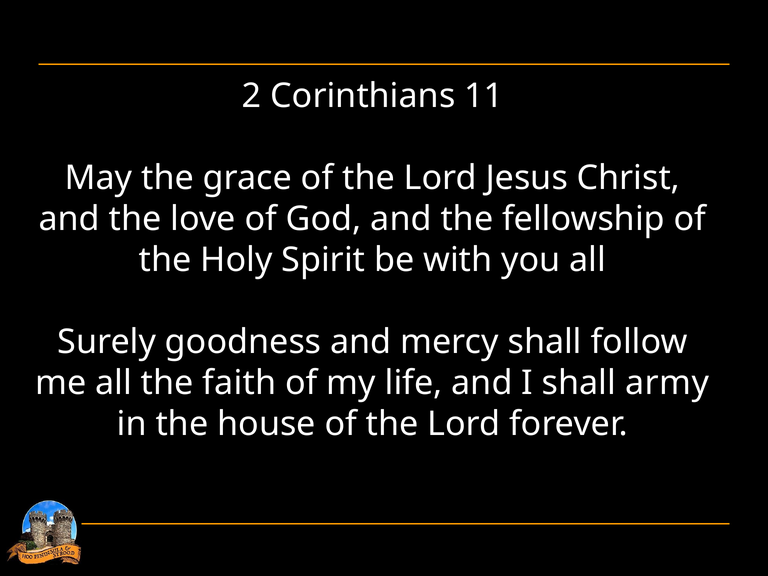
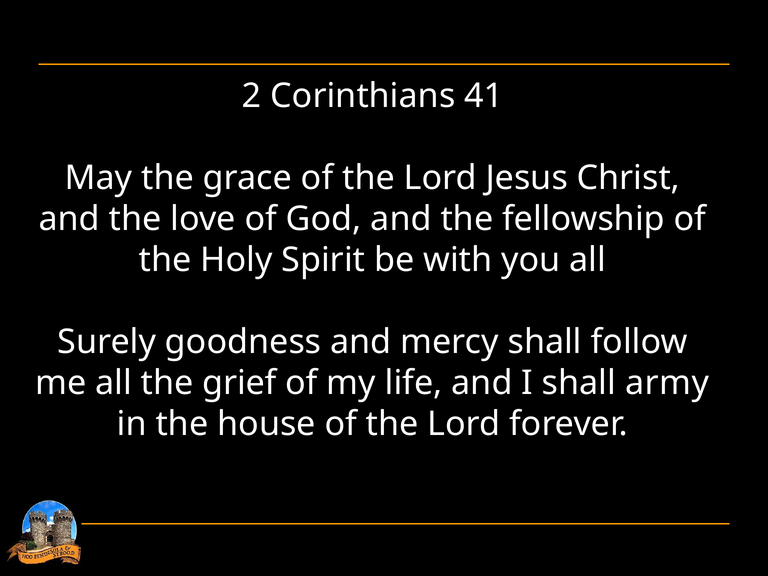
11: 11 -> 41
faith: faith -> grief
